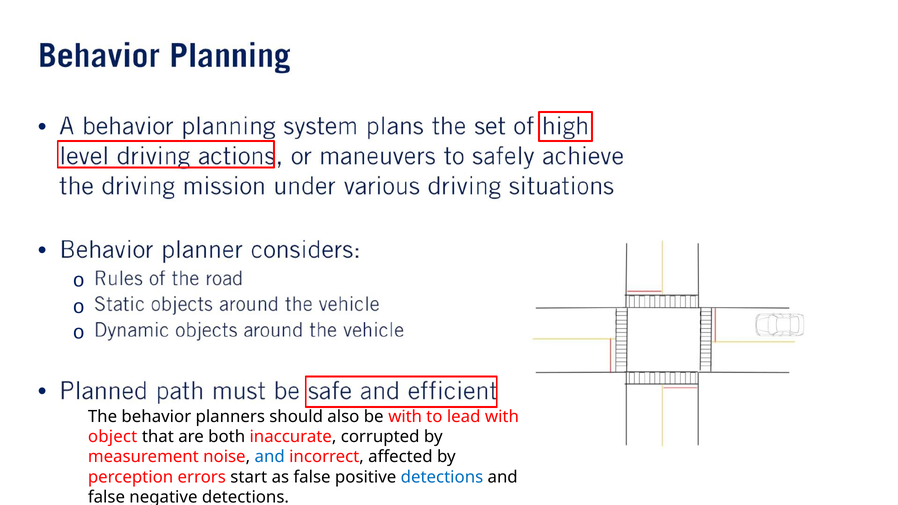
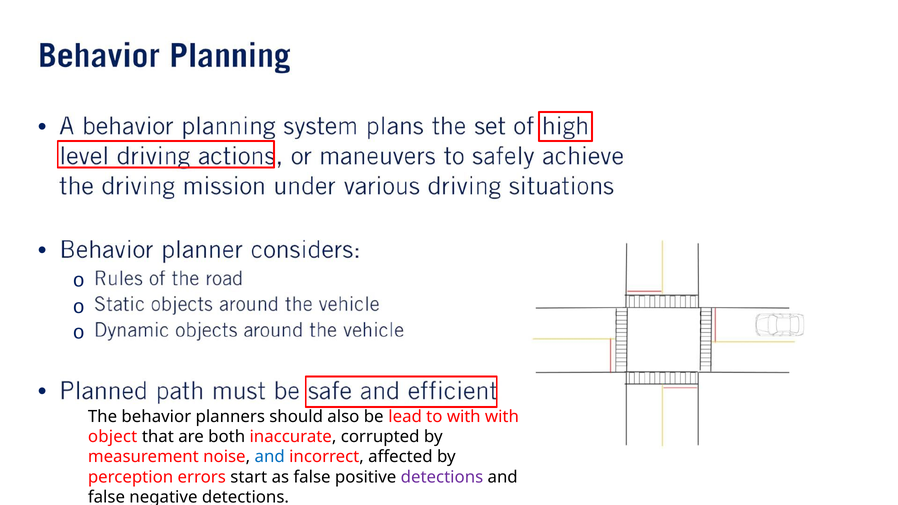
be with: with -> lead
to lead: lead -> with
detections at (442, 477) colour: blue -> purple
